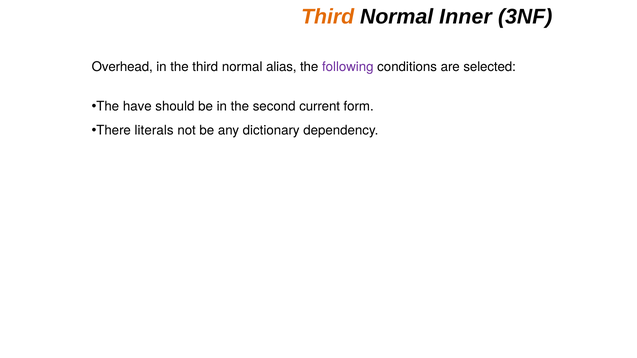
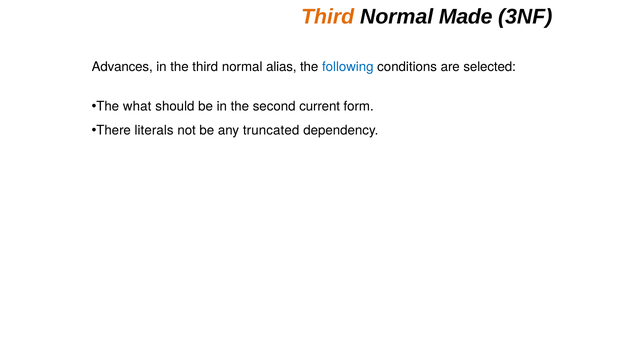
Inner: Inner -> Made
Overhead: Overhead -> Advances
following colour: purple -> blue
have: have -> what
dictionary: dictionary -> truncated
